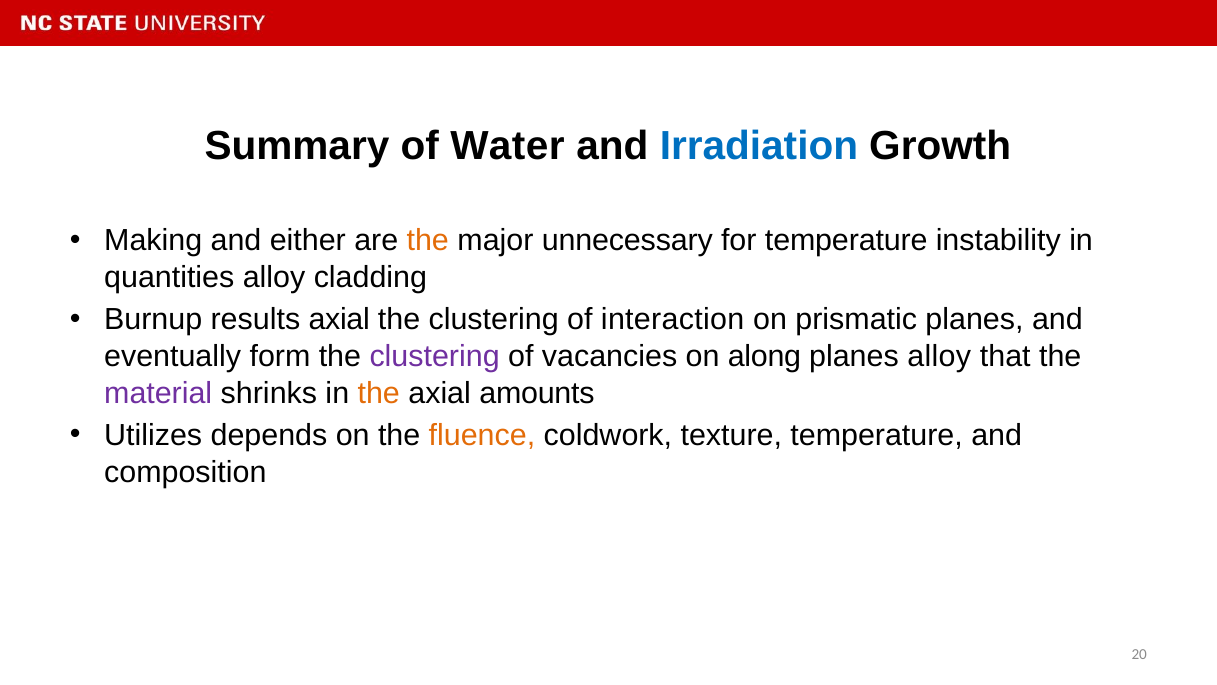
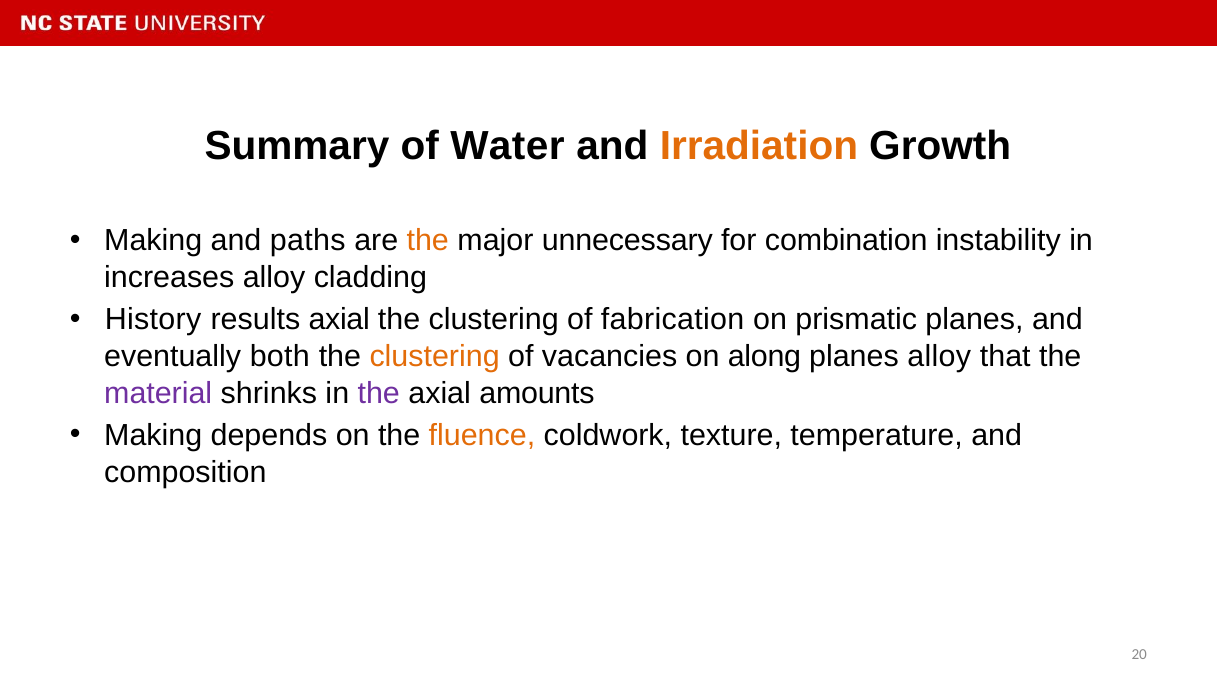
Irradiation colour: blue -> orange
either: either -> paths
for temperature: temperature -> combination
quantities: quantities -> increases
Burnup: Burnup -> History
interaction: interaction -> fabrication
form: form -> both
clustering at (435, 356) colour: purple -> orange
the at (379, 393) colour: orange -> purple
Utilizes at (153, 435): Utilizes -> Making
